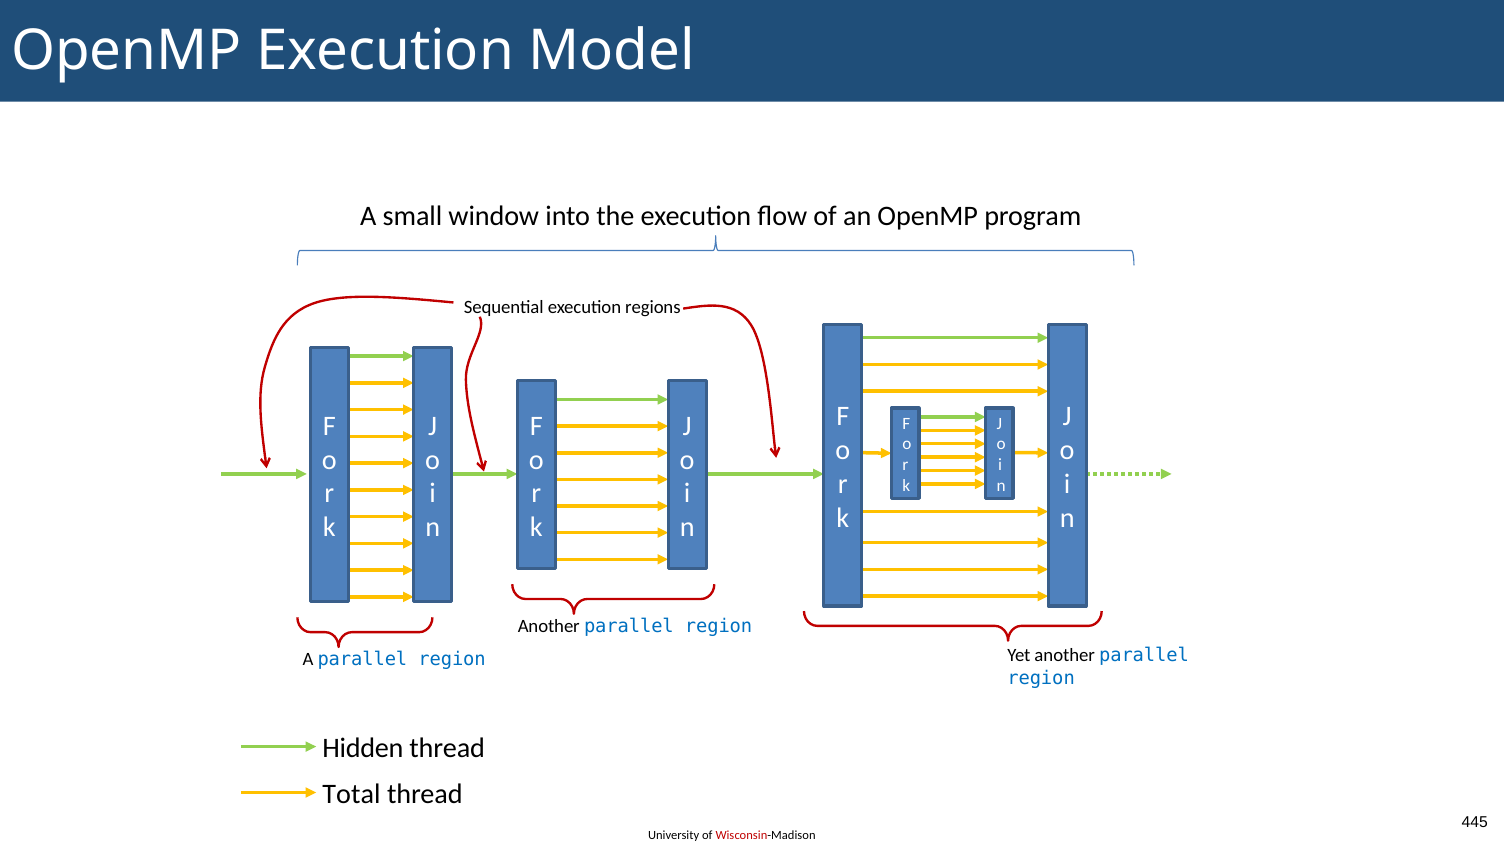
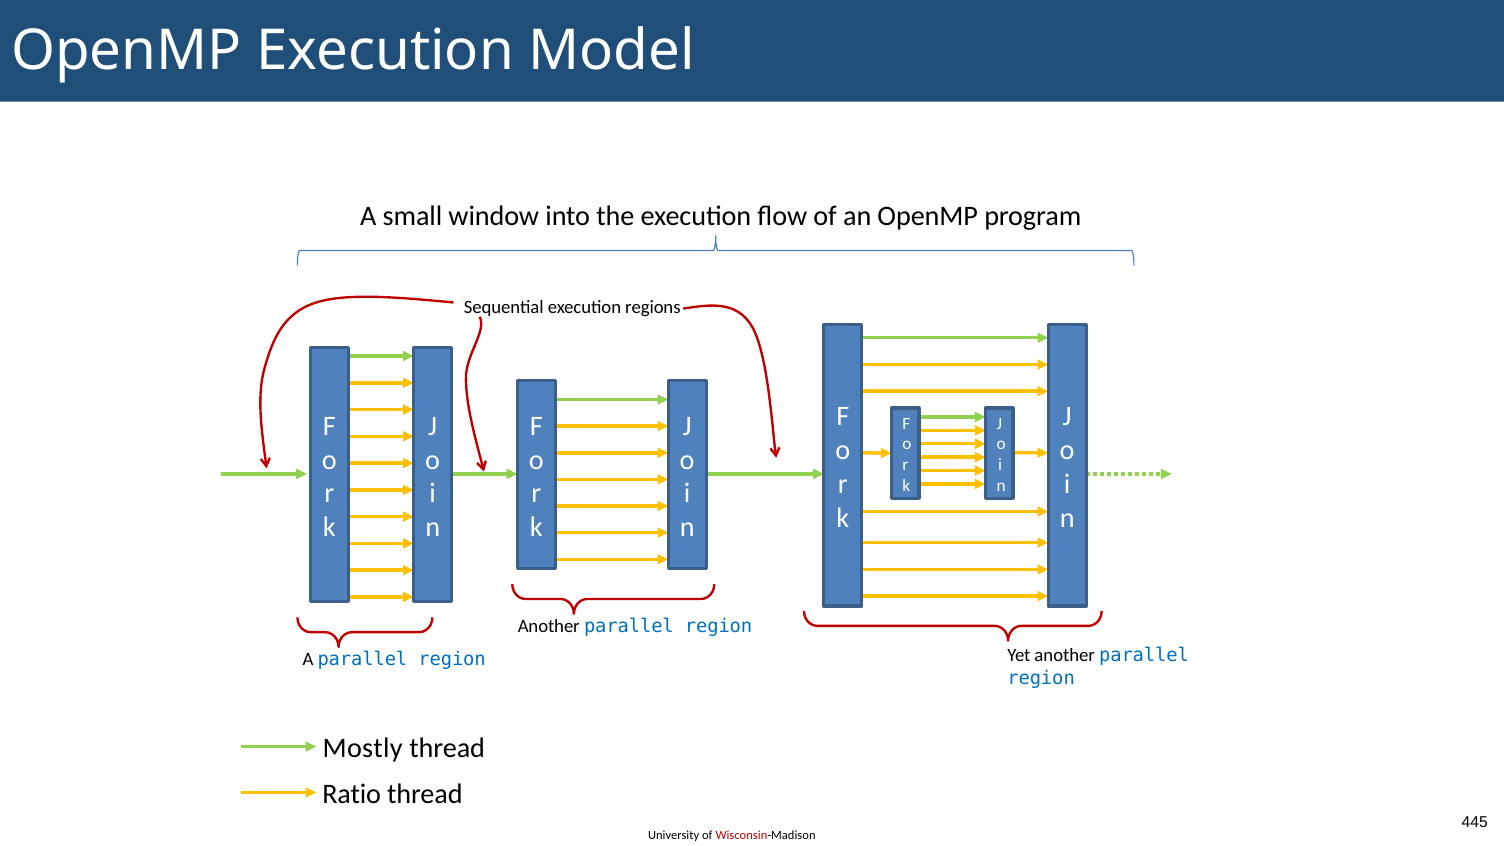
Hidden: Hidden -> Mostly
Total: Total -> Ratio
